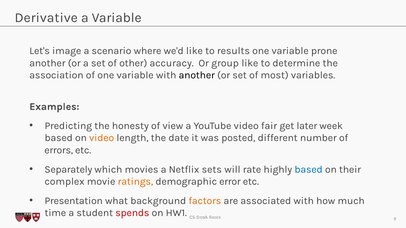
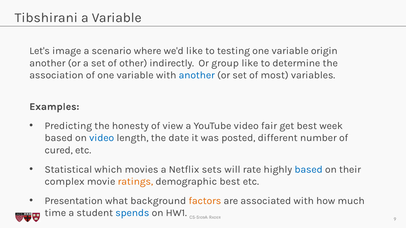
Derivative: Derivative -> Tibshirani
results: results -> testing
prone: prone -> origin
accuracy: accuracy -> indirectly
another at (197, 75) colour: black -> blue
get later: later -> best
video at (102, 138) colour: orange -> blue
errors: errors -> cured
Separately: Separately -> Statistical
demographic error: error -> best
spends colour: red -> blue
